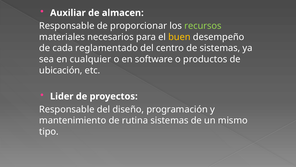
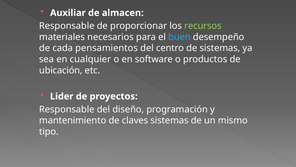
buen colour: yellow -> light blue
reglamentado: reglamentado -> pensamientos
rutina: rutina -> claves
